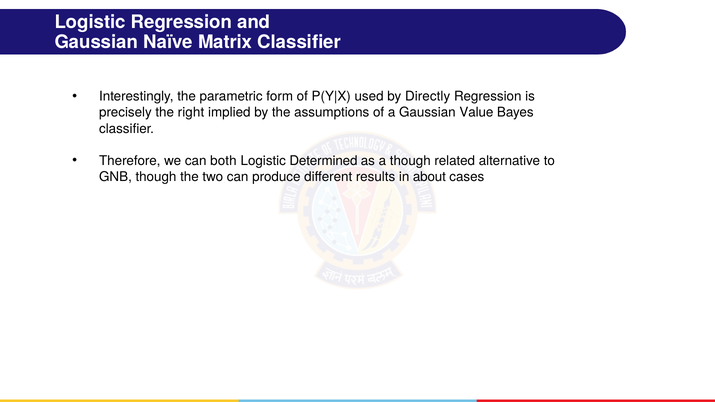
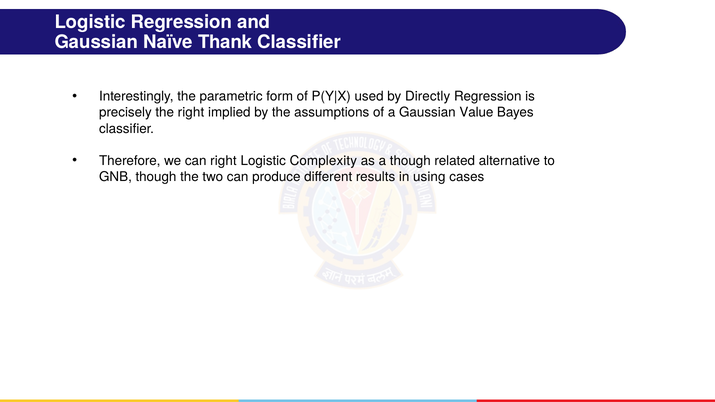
Matrix: Matrix -> Thank
can both: both -> right
Determined: Determined -> Complexity
about: about -> using
